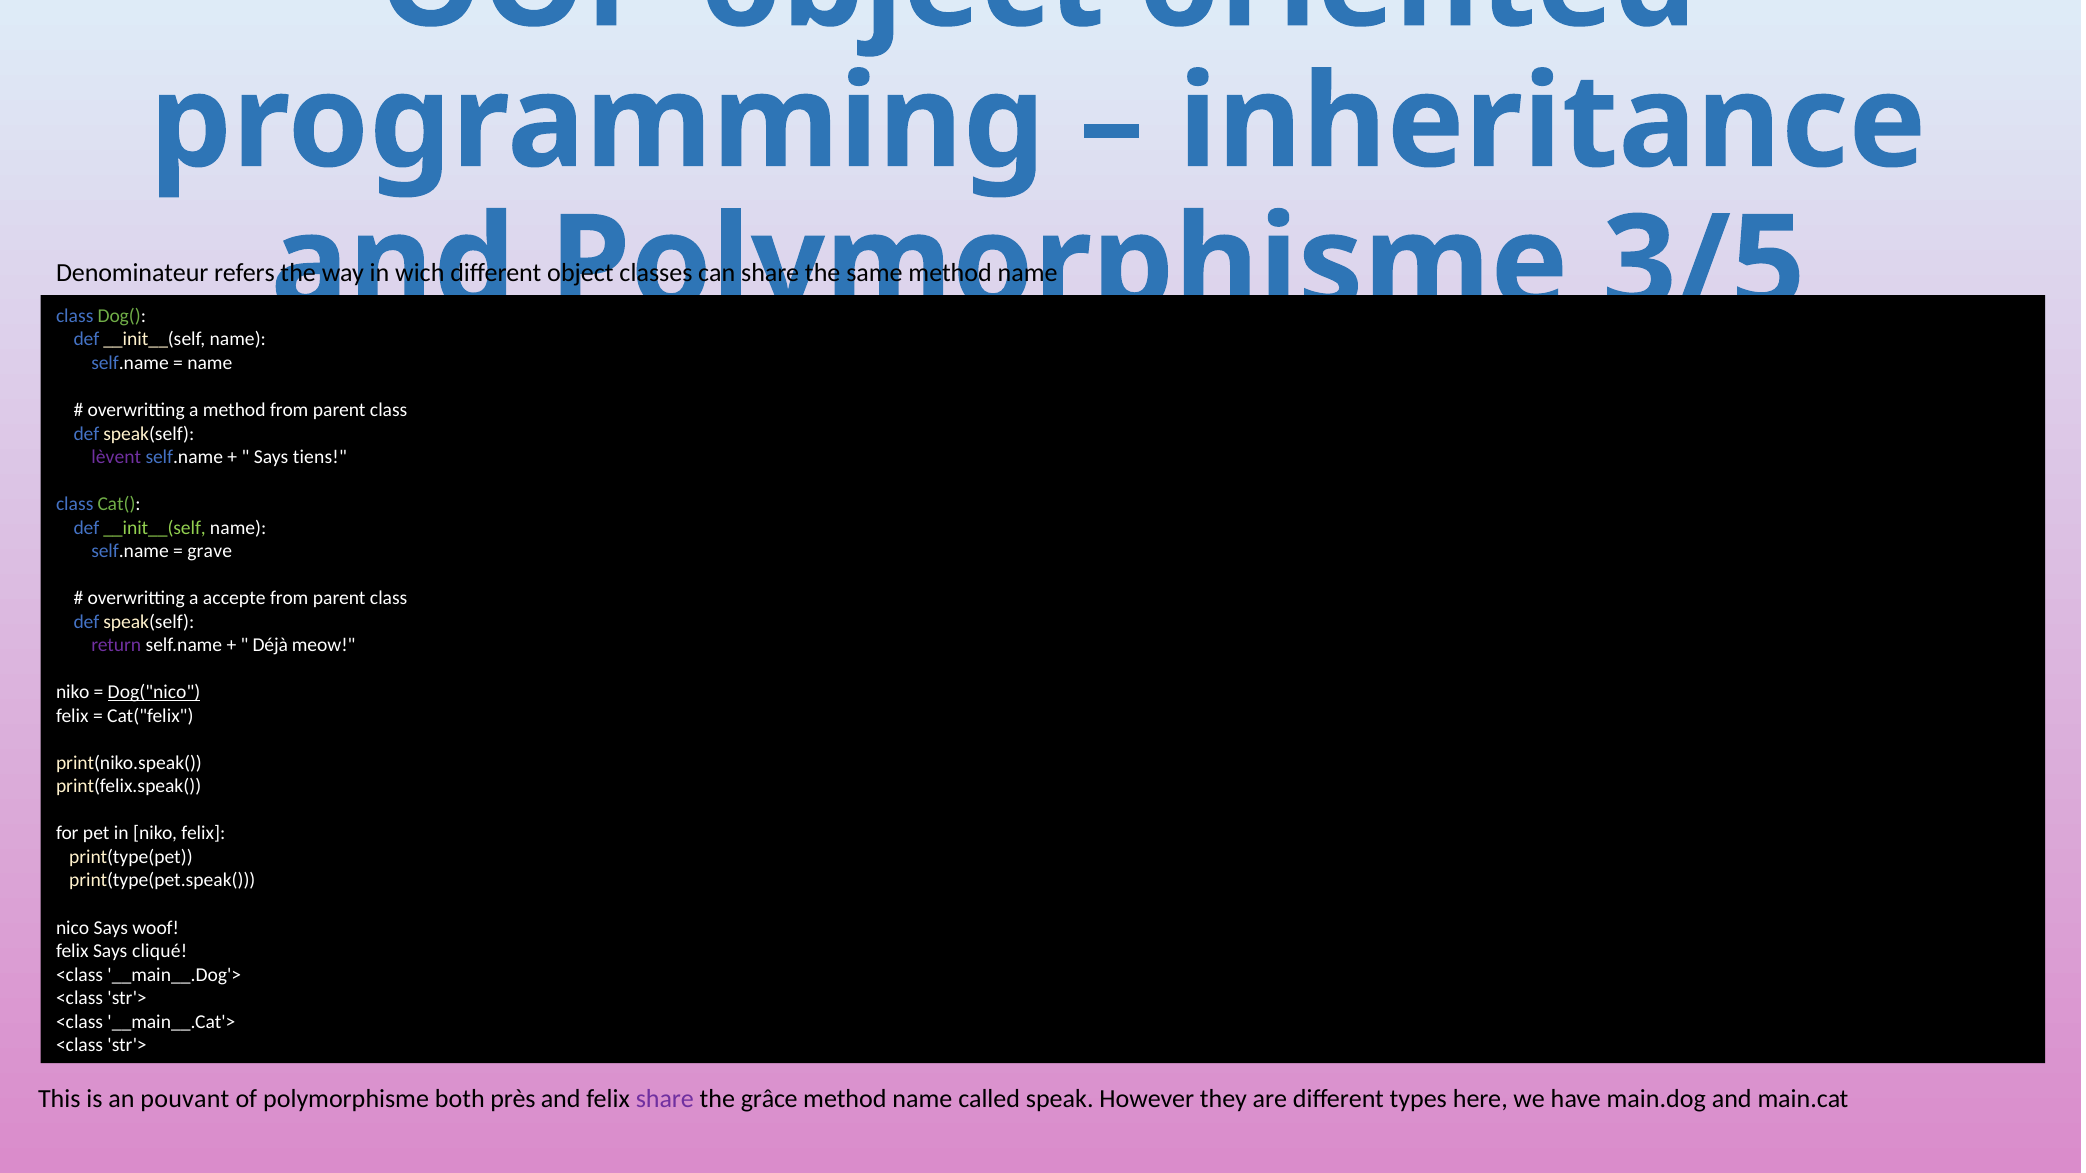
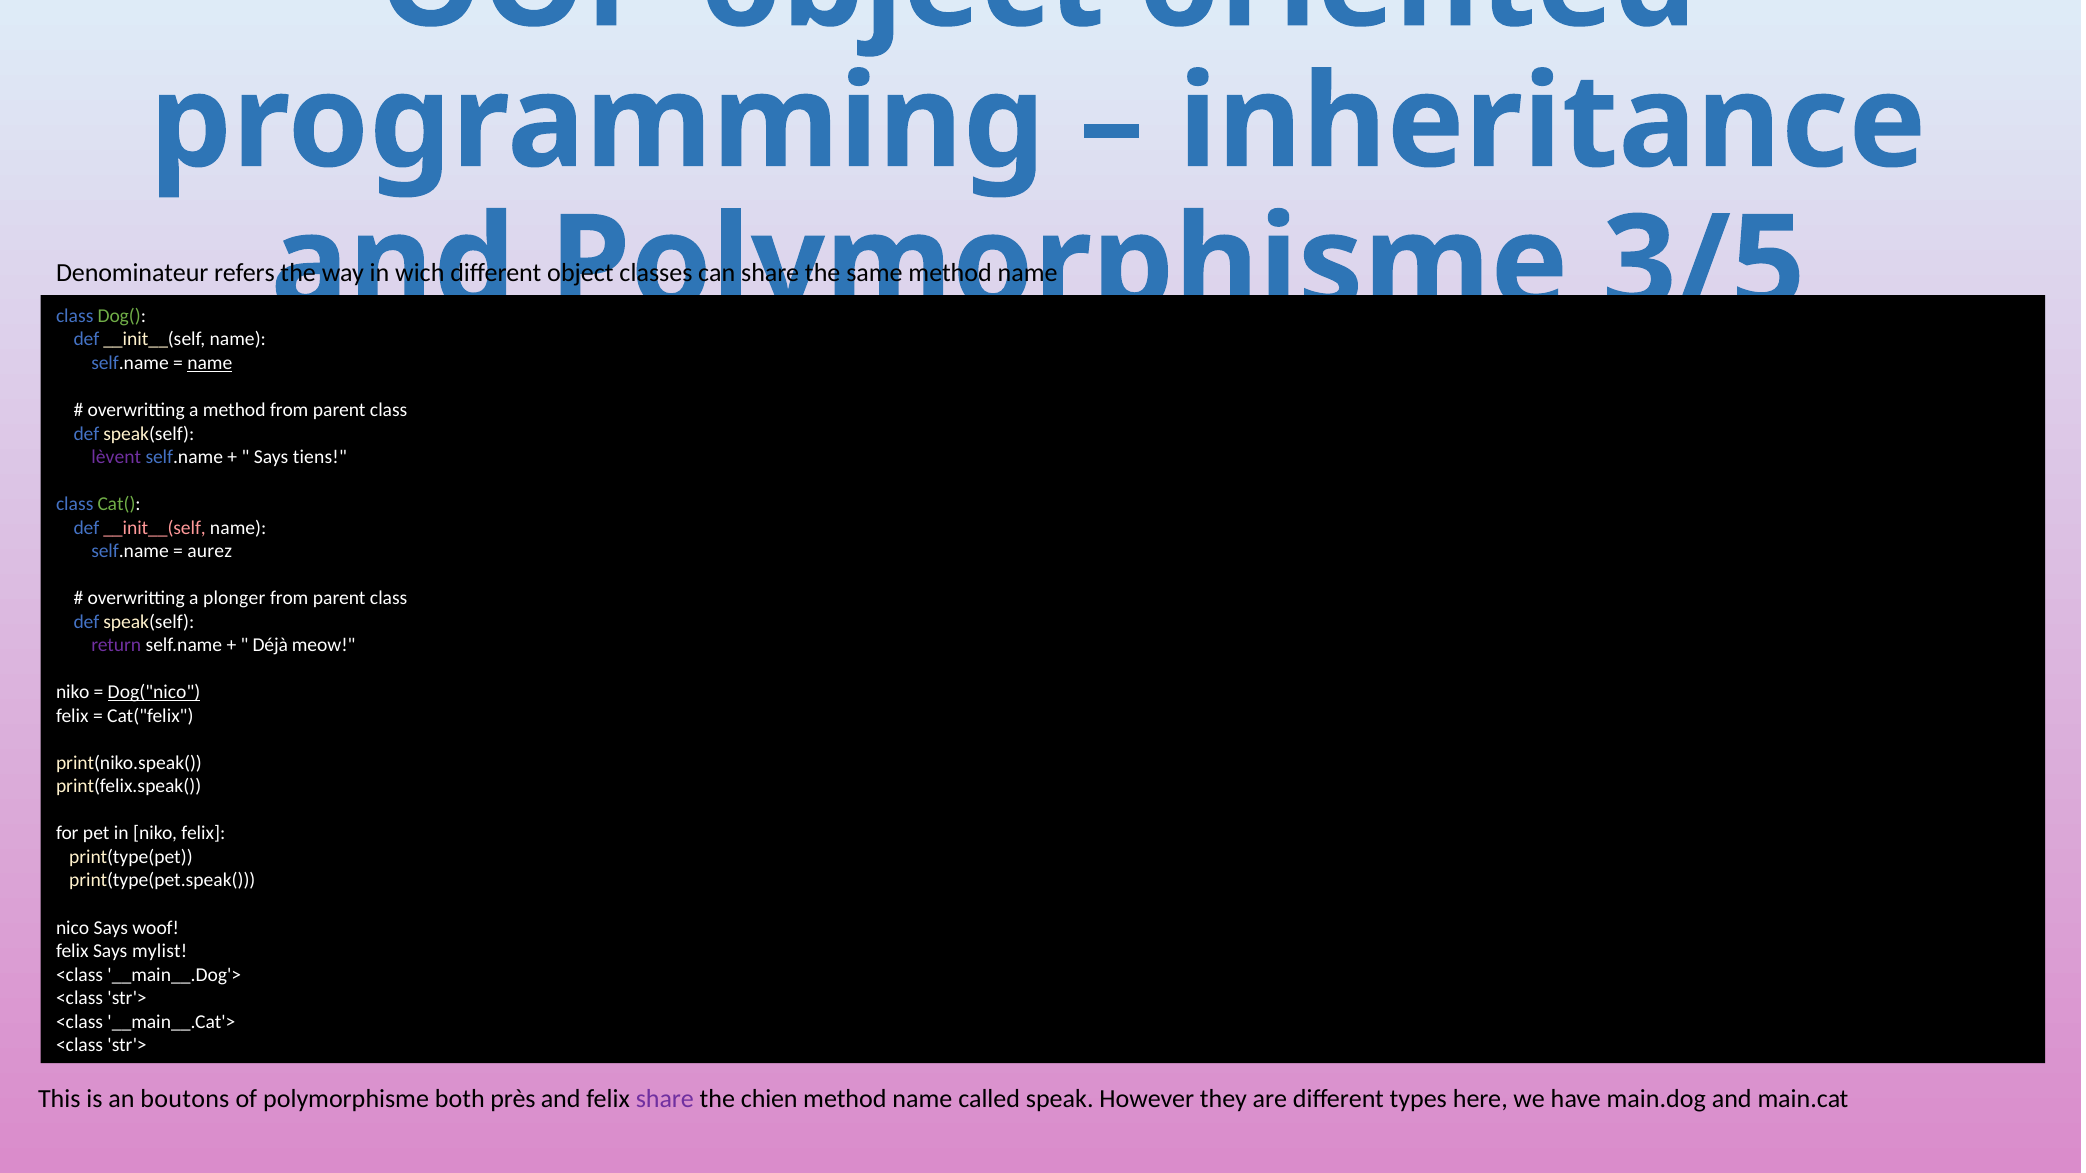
name at (210, 363) underline: none -> present
__init__(self at (155, 528) colour: light green -> pink
grave: grave -> aurez
accepte: accepte -> plonger
cliqué: cliqué -> mylist
pouvant: pouvant -> boutons
grâce: grâce -> chien
